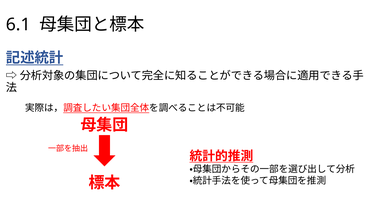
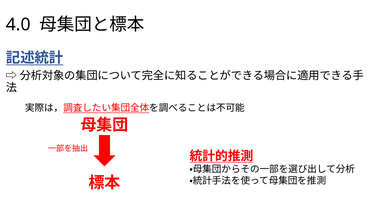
6.1: 6.1 -> 4.0
